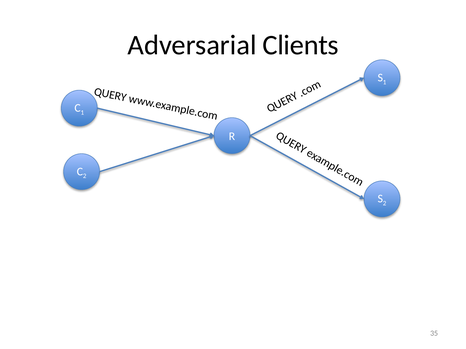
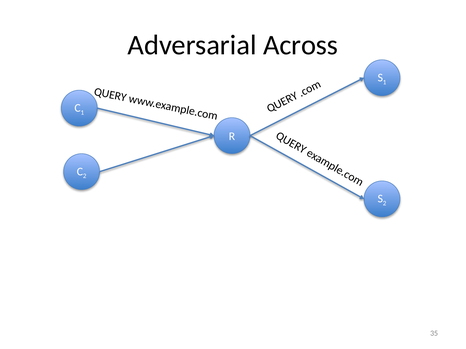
Clients: Clients -> Across
